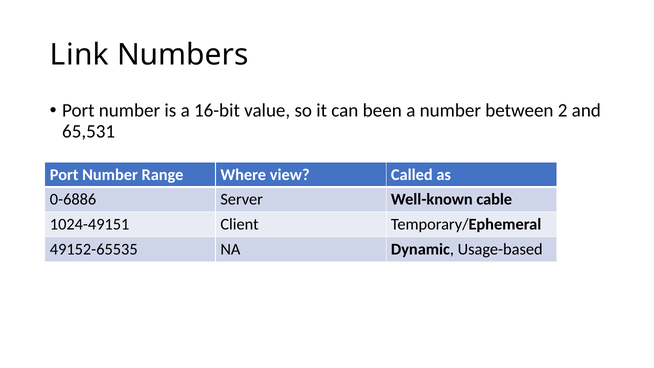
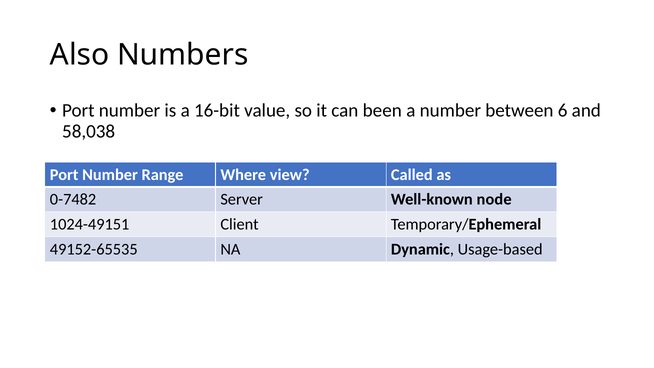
Link: Link -> Also
2: 2 -> 6
65,531: 65,531 -> 58,038
0-6886: 0-6886 -> 0-7482
cable: cable -> node
